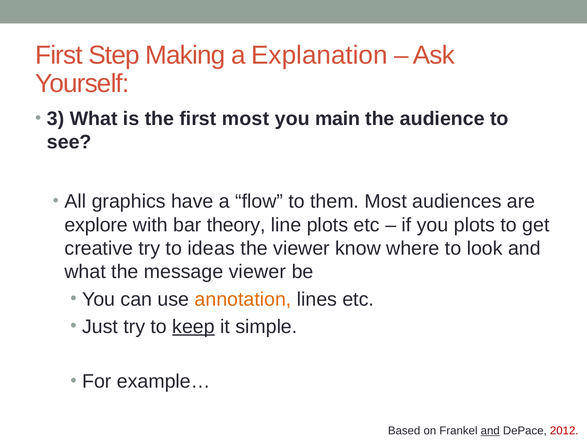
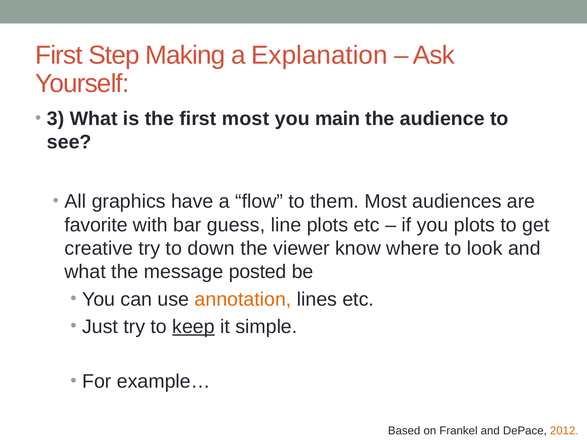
explore: explore -> favorite
theory: theory -> guess
ideas: ideas -> down
message viewer: viewer -> posted
and at (490, 431) underline: present -> none
2012 colour: red -> orange
